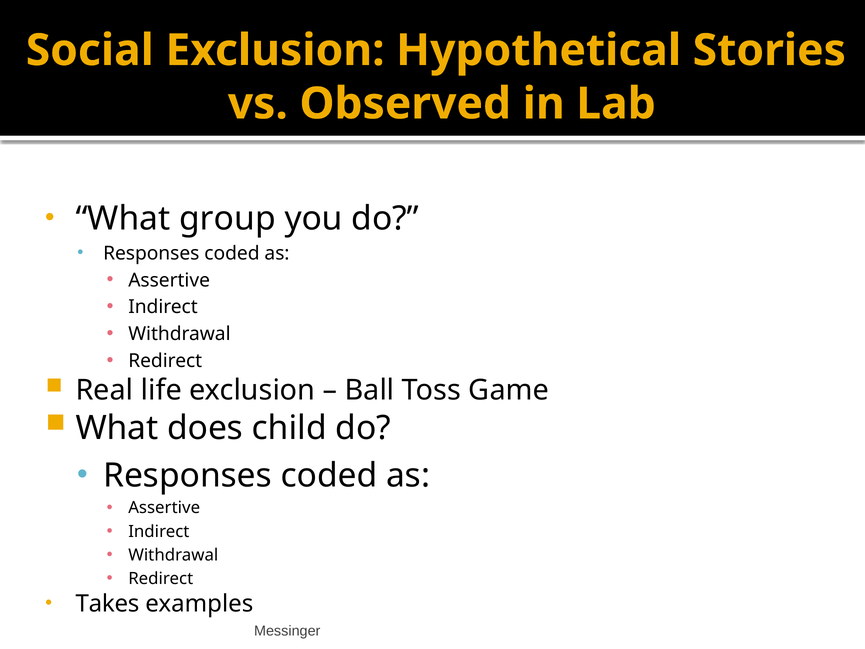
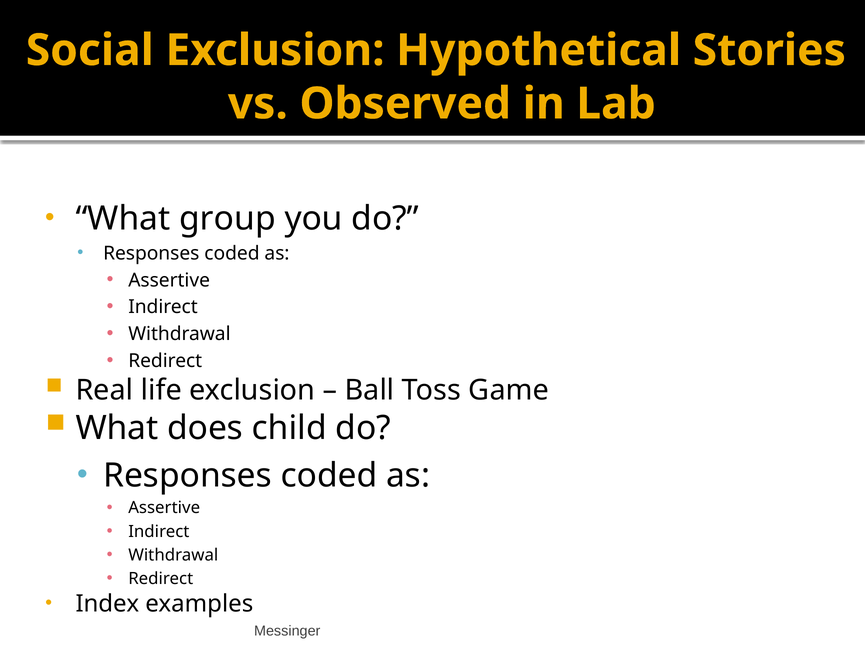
Takes: Takes -> Index
